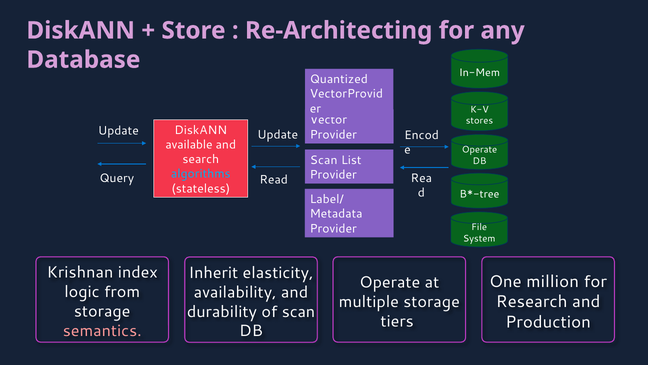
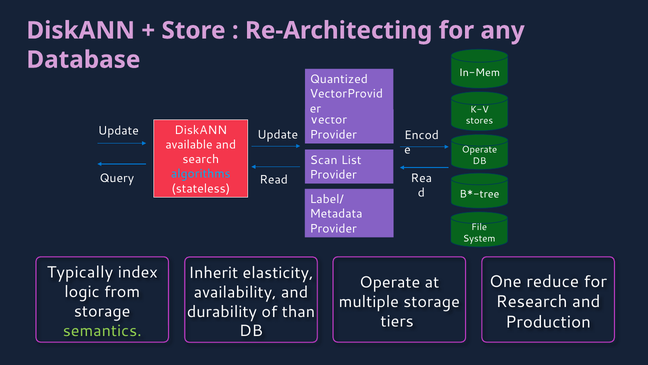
Krishnan: Krishnan -> Typically
million: million -> reduce
of scan: scan -> than
semantics colour: pink -> light green
